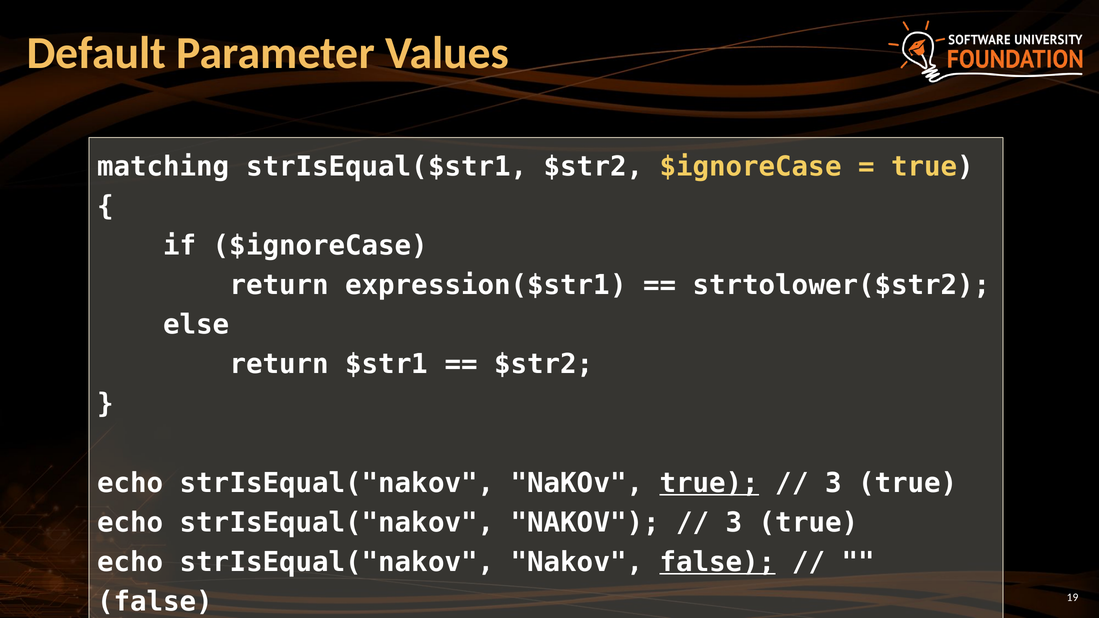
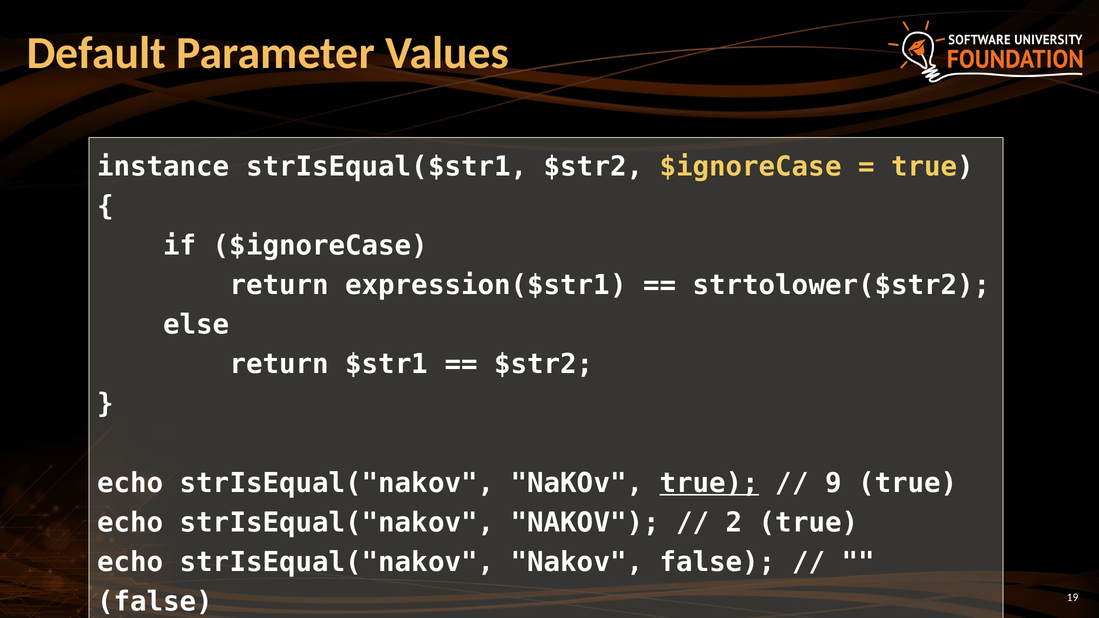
matching: matching -> instance
3 at (833, 483): 3 -> 9
3 at (734, 523): 3 -> 2
false at (718, 562) underline: present -> none
